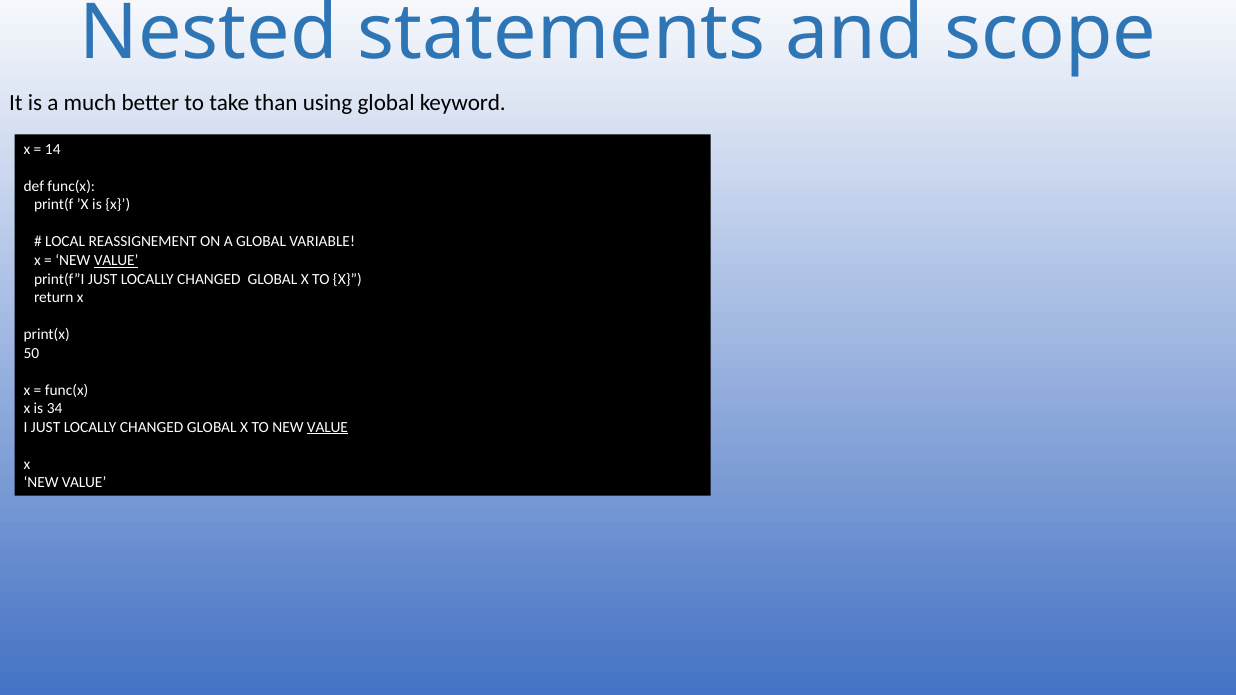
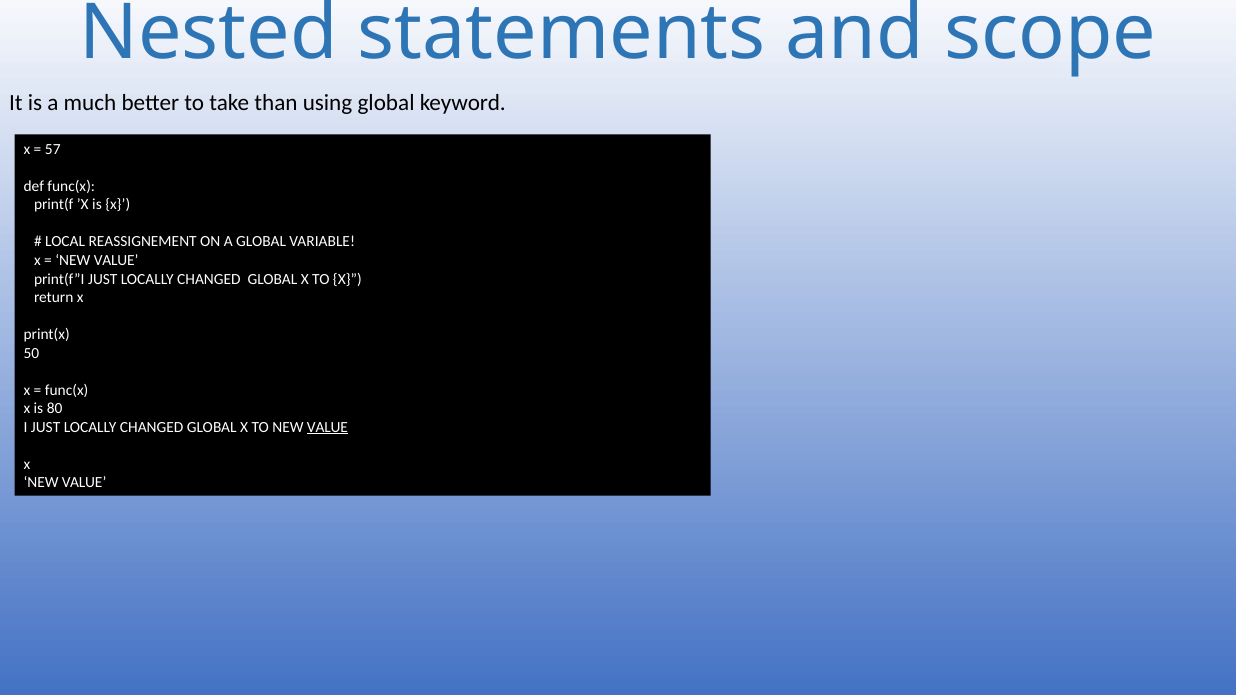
14: 14 -> 57
VALUE at (116, 260) underline: present -> none
34: 34 -> 80
